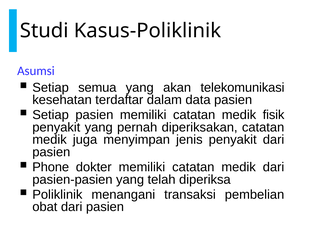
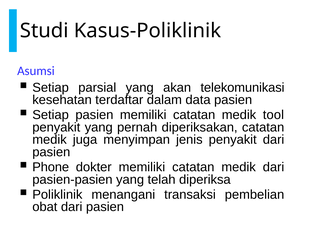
semua: semua -> parsial
fisik: fisik -> tool
